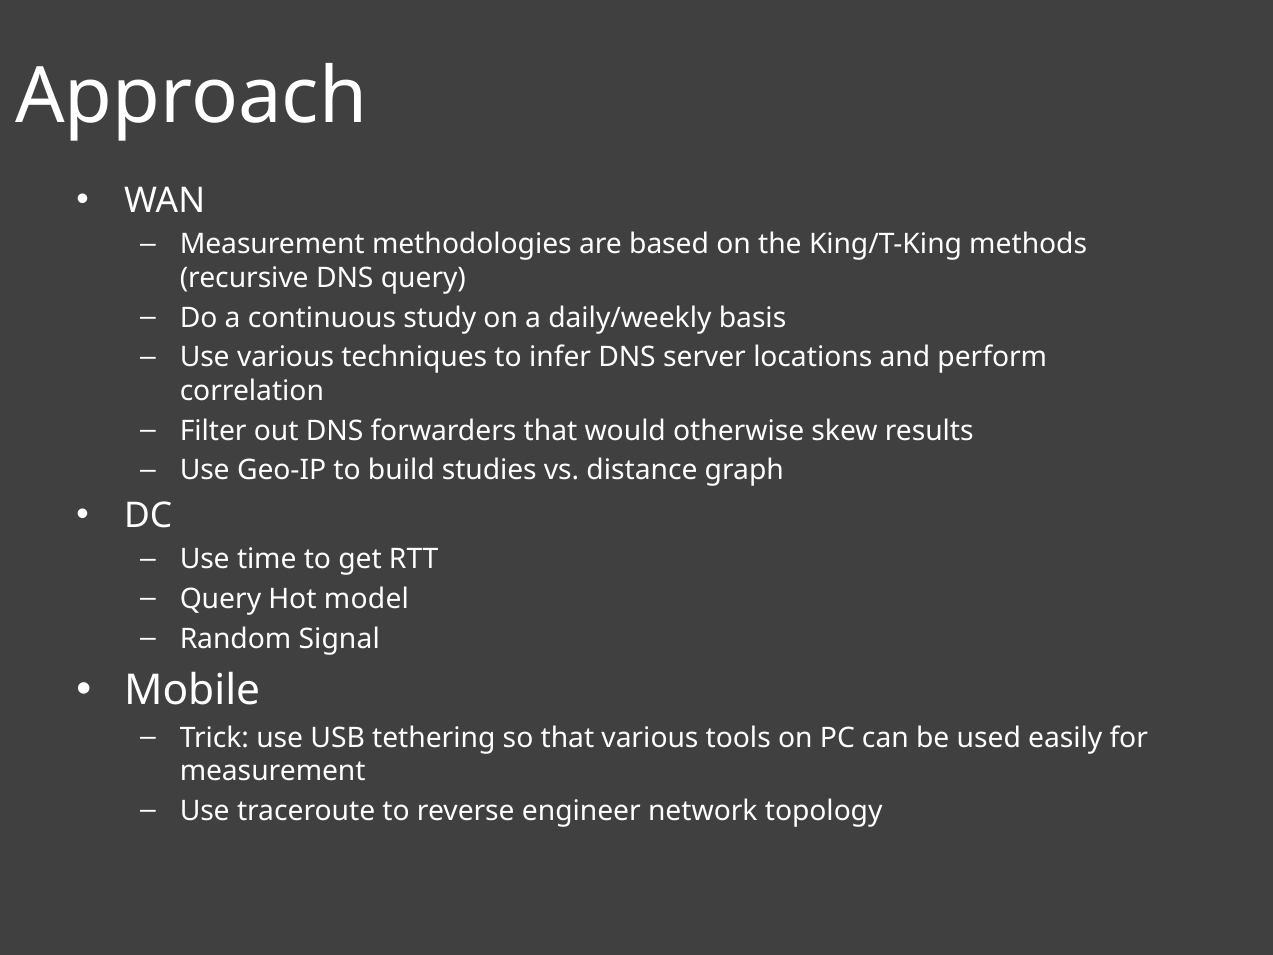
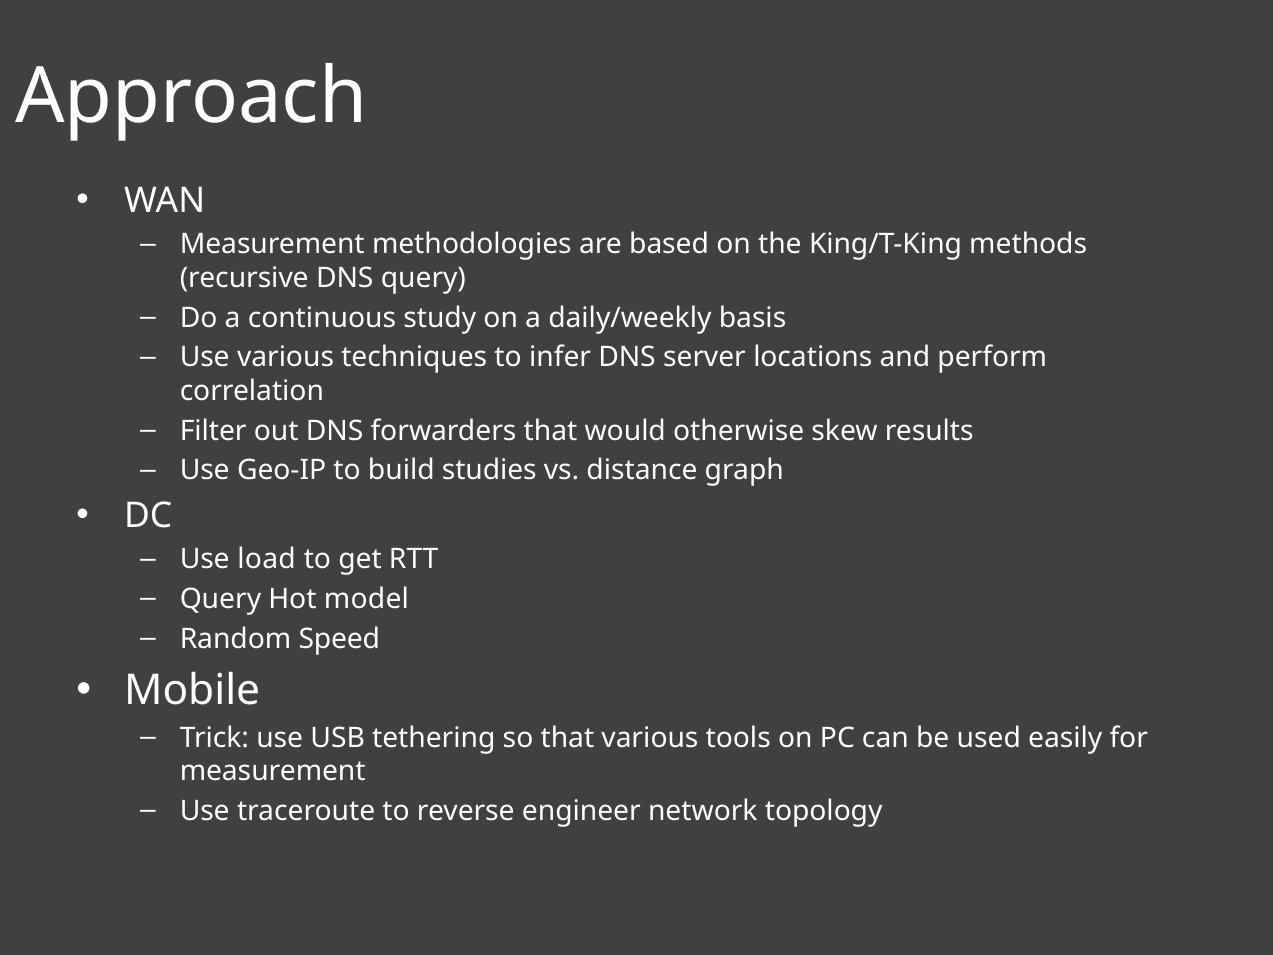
time: time -> load
Signal: Signal -> Speed
